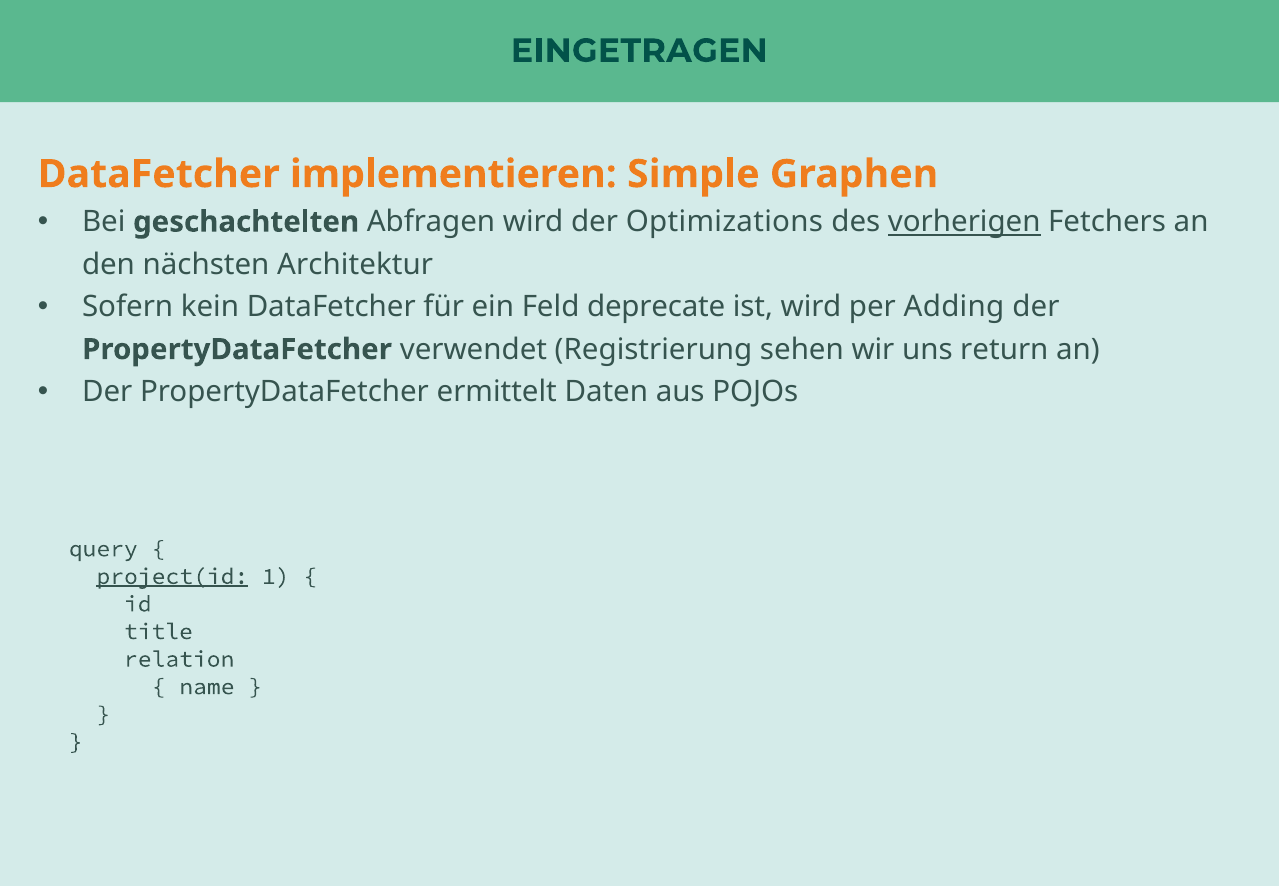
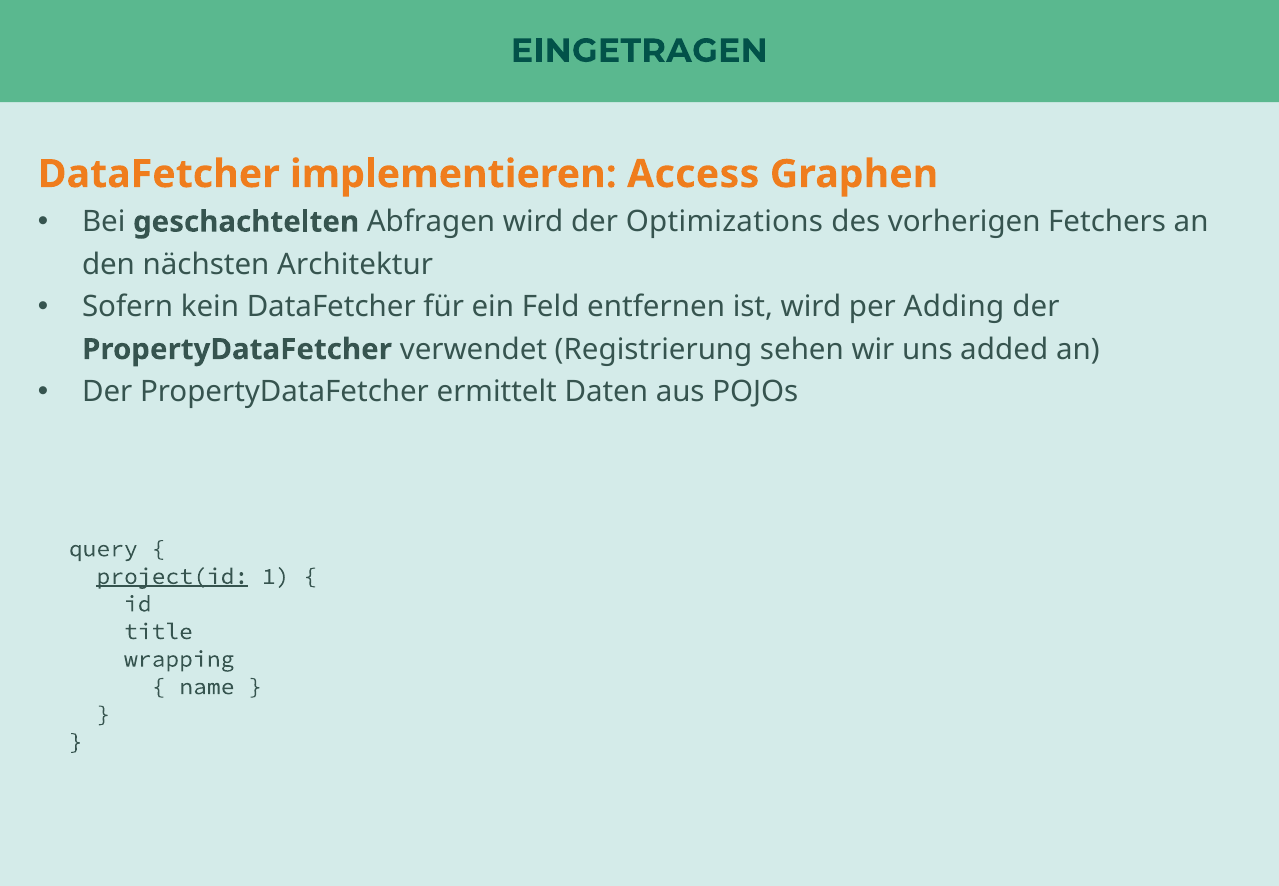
Simple: Simple -> Access
vorherigen underline: present -> none
deprecate: deprecate -> entfernen
return: return -> added
relation: relation -> wrapping
